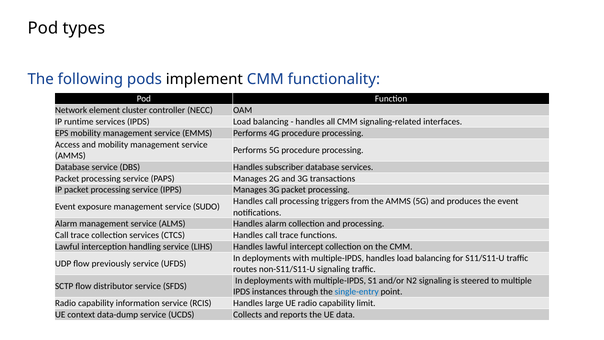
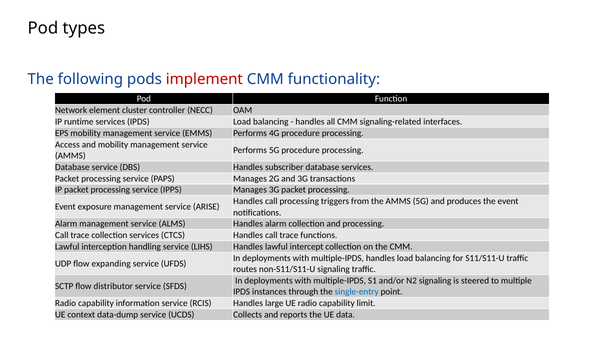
implement colour: black -> red
SUDO: SUDO -> ARISE
previously: previously -> expanding
